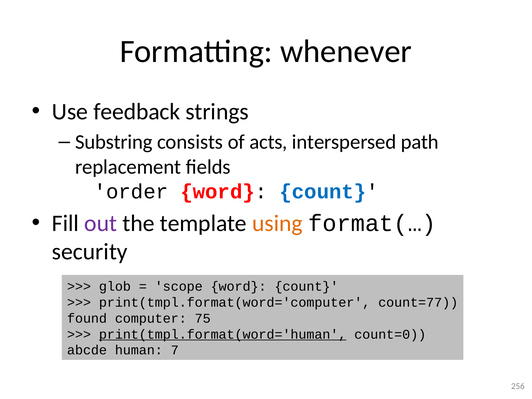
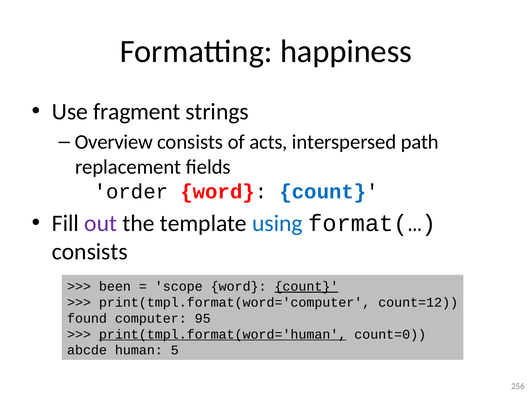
whenever: whenever -> happiness
feedback: feedback -> fragment
Substring: Substring -> Overview
using colour: orange -> blue
security at (90, 252): security -> consists
glob: glob -> been
count at (306, 286) underline: none -> present
count=77: count=77 -> count=12
75: 75 -> 95
7: 7 -> 5
